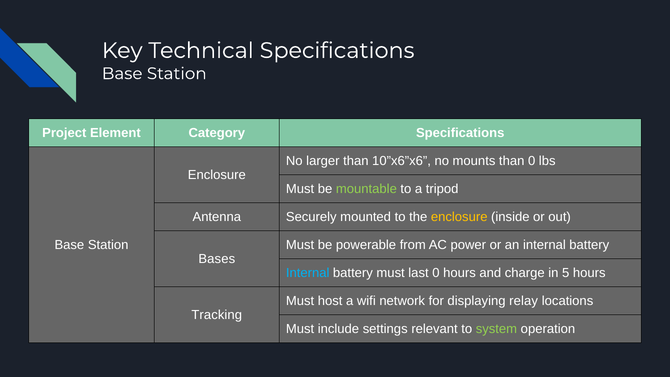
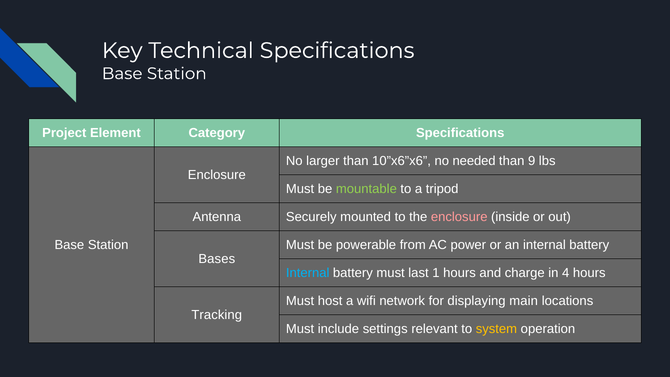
mounts: mounts -> needed
than 0: 0 -> 9
enclosure at (459, 217) colour: yellow -> pink
last 0: 0 -> 1
5: 5 -> 4
relay: relay -> main
system colour: light green -> yellow
